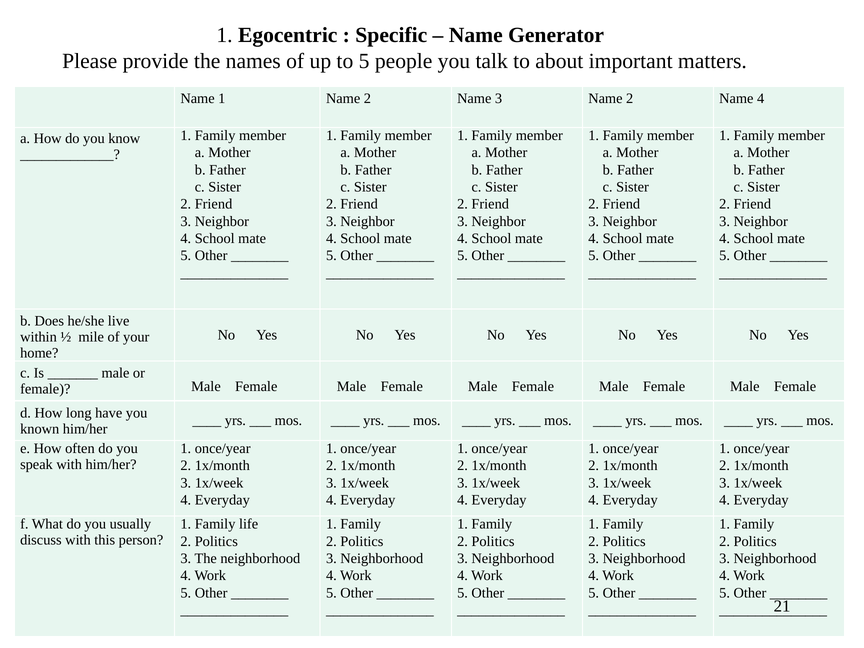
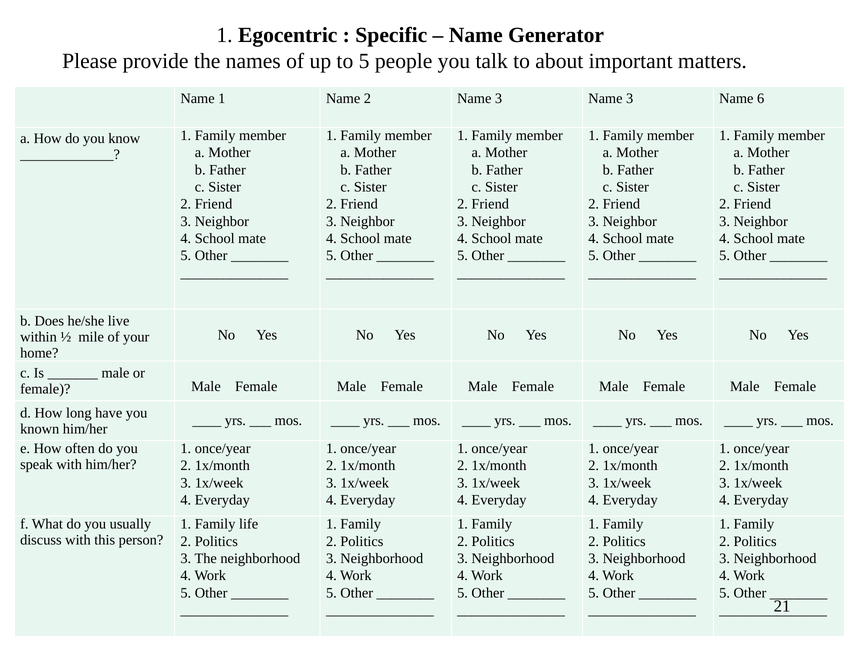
3 Name 2: 2 -> 3
Name 4: 4 -> 6
